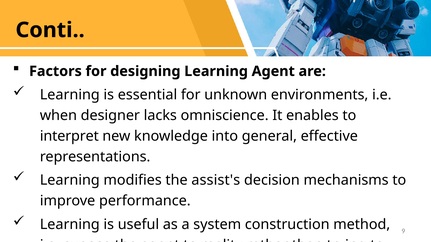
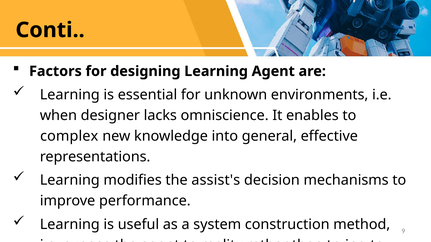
interpret: interpret -> complex
